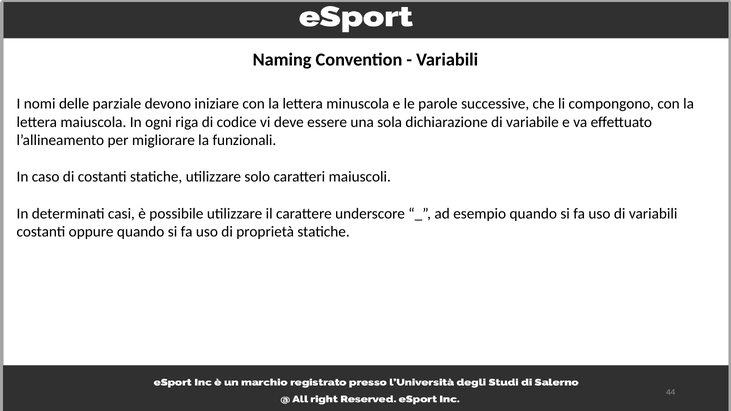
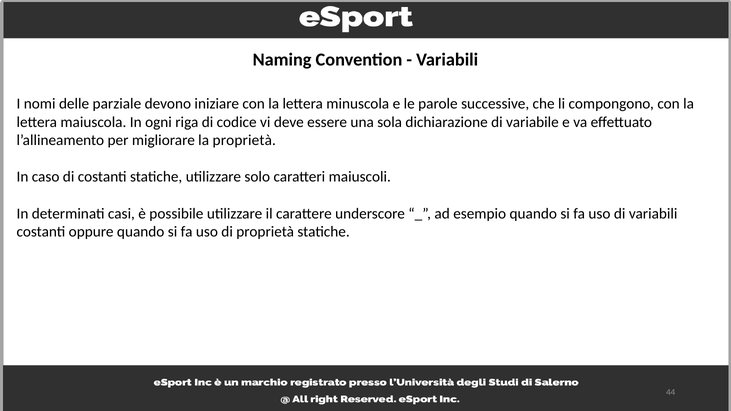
la funzionali: funzionali -> proprietà
